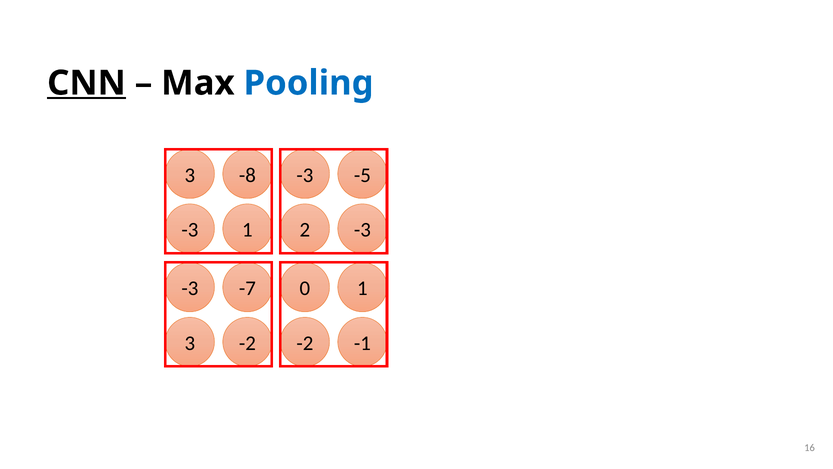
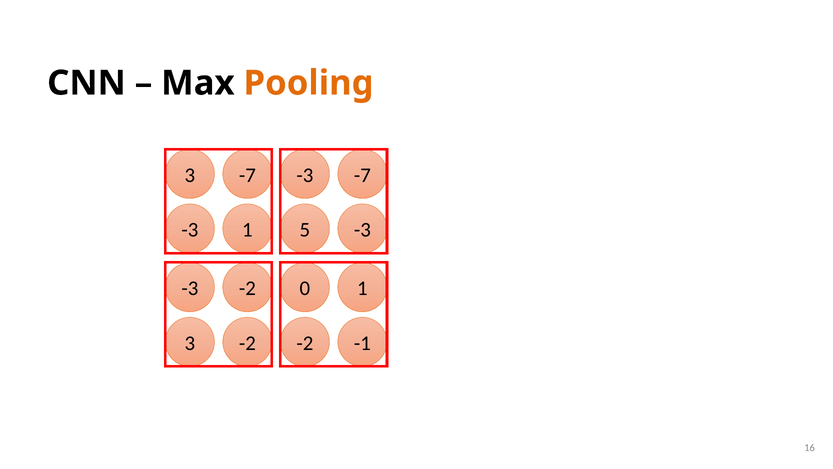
CNN underline: present -> none
Pooling colour: blue -> orange
3 -8: -8 -> -7
-3 -5: -5 -> -7
2: 2 -> 5
-3 -7: -7 -> -2
